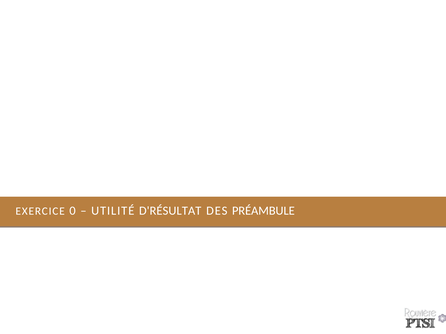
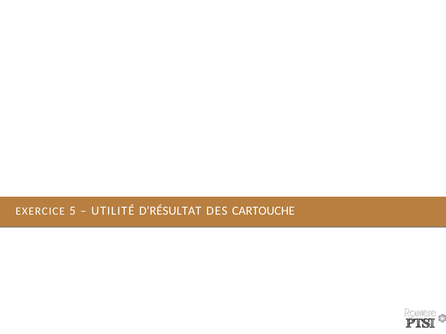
0: 0 -> 5
PRÉAMBULE: PRÉAMBULE -> CARTOUCHE
